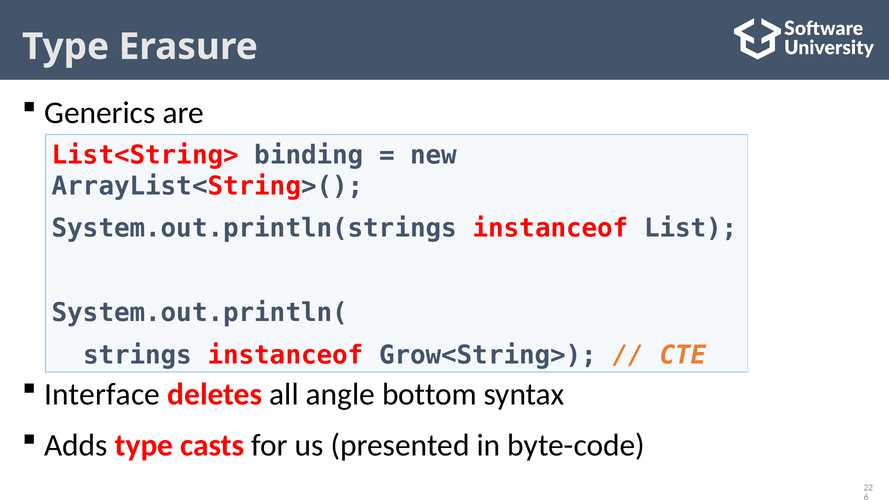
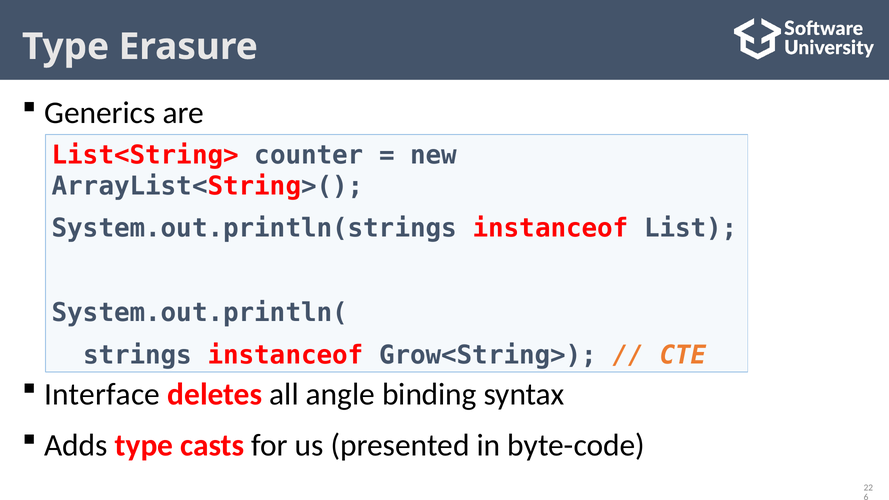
binding: binding -> counter
bottom: bottom -> binding
